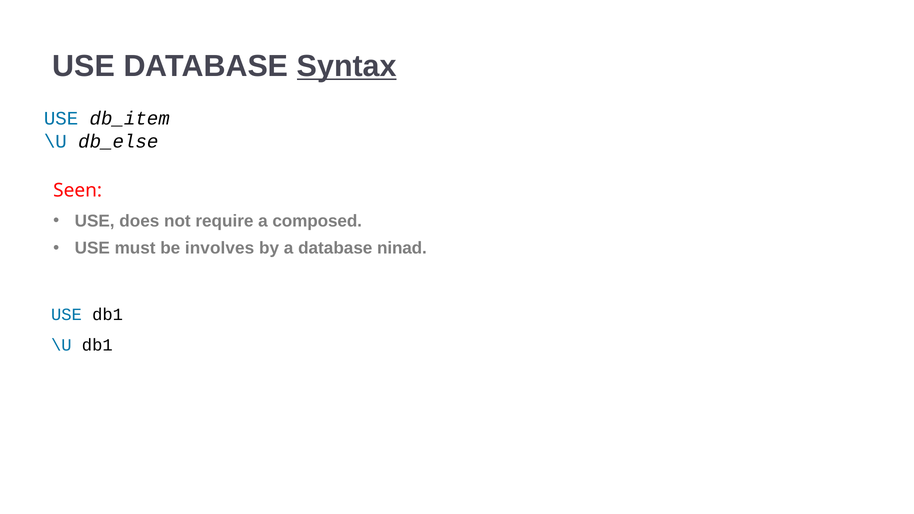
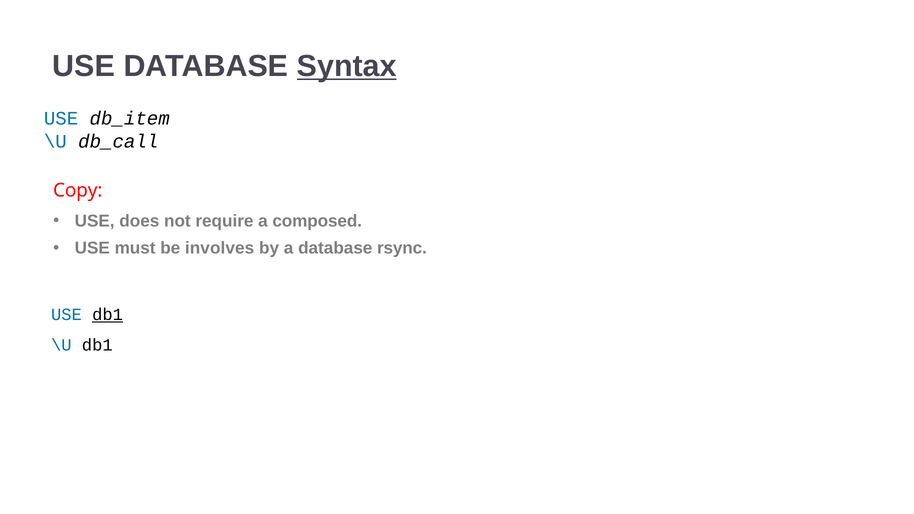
db_else: db_else -> db_call
Seen: Seen -> Copy
ninad: ninad -> rsync
db1 at (108, 315) underline: none -> present
